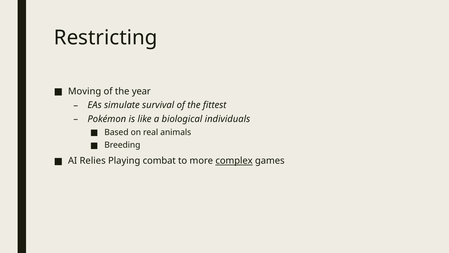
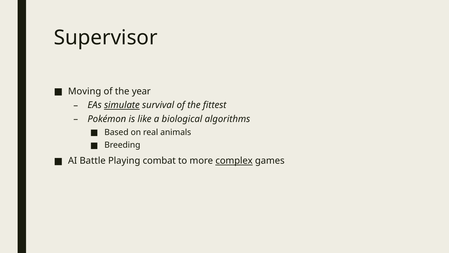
Restricting: Restricting -> Supervisor
simulate underline: none -> present
individuals: individuals -> algorithms
Relies: Relies -> Battle
